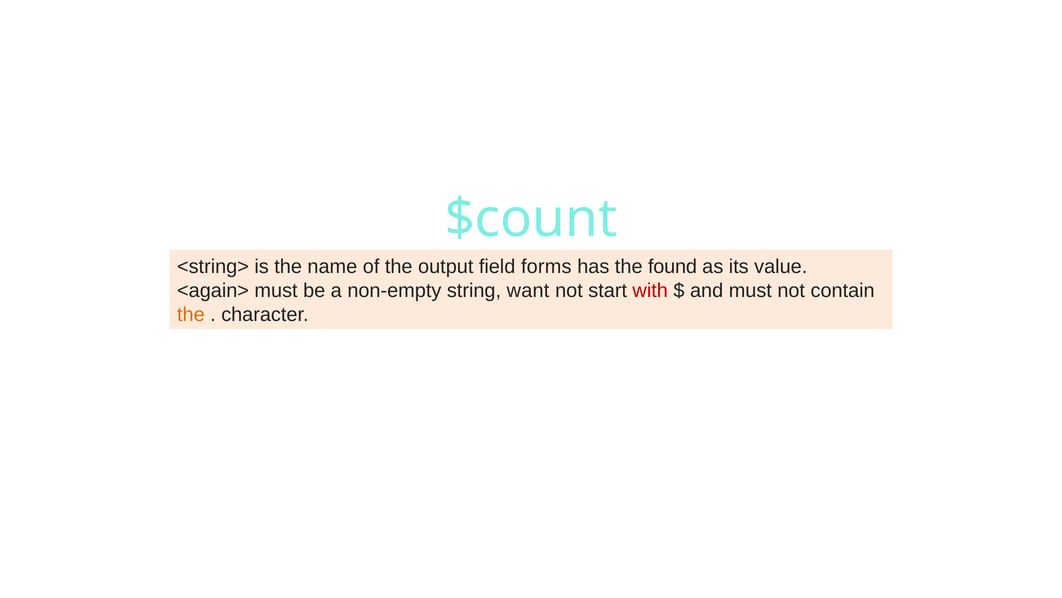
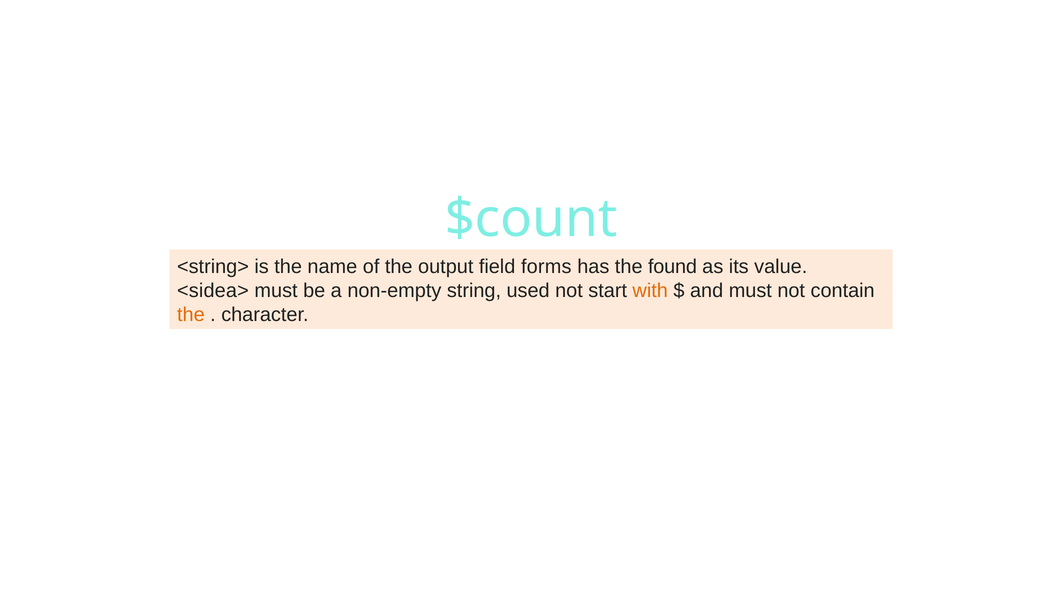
<again>: <again> -> <sidea>
want: want -> used
with colour: red -> orange
